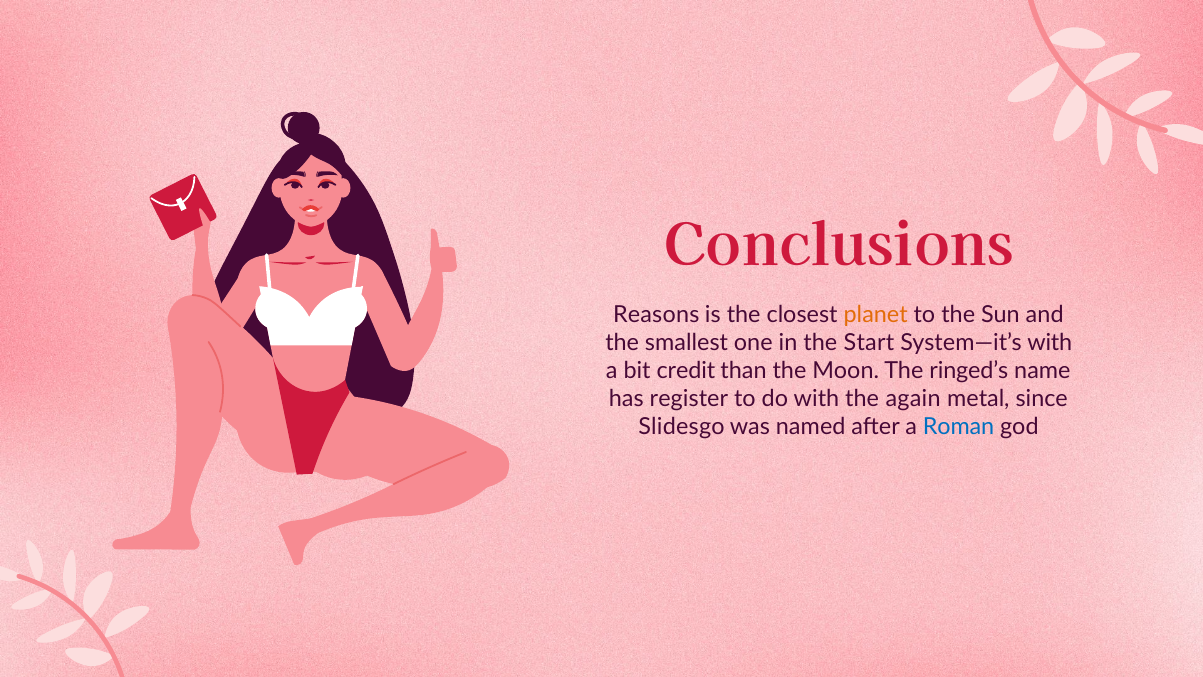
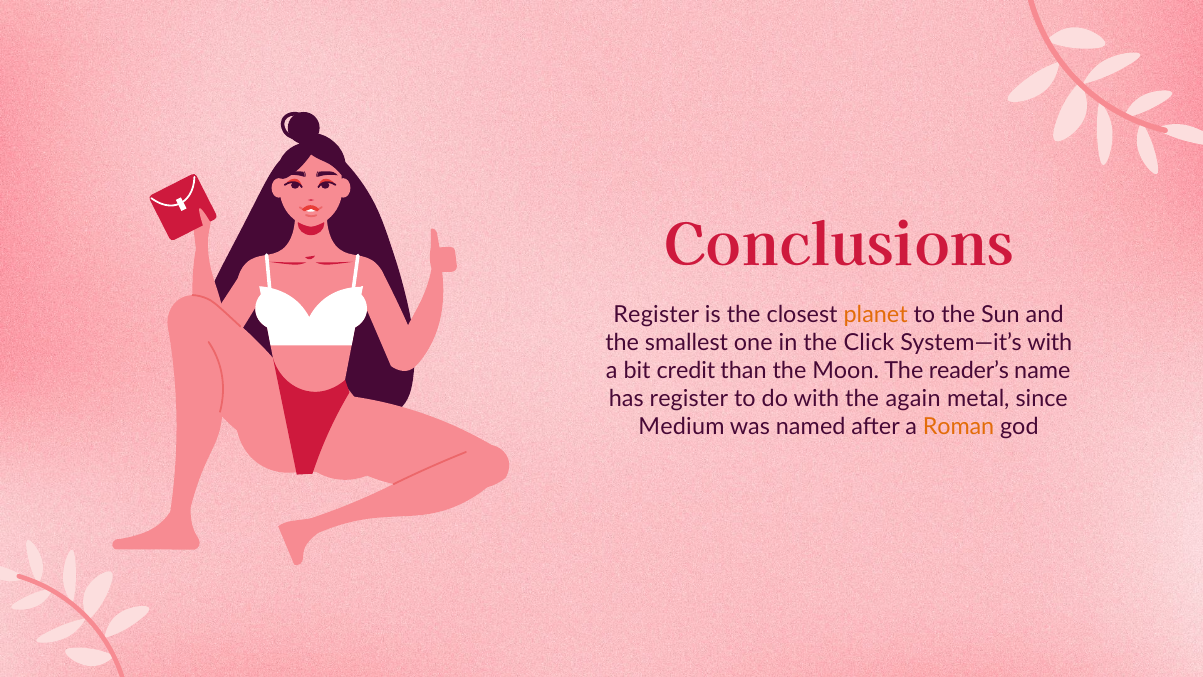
Reasons at (656, 315): Reasons -> Register
Start: Start -> Click
ringed’s: ringed’s -> reader’s
Slidesgo: Slidesgo -> Medium
Roman colour: blue -> orange
